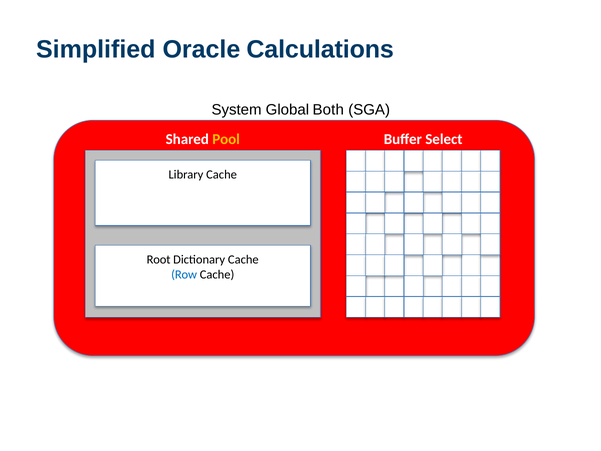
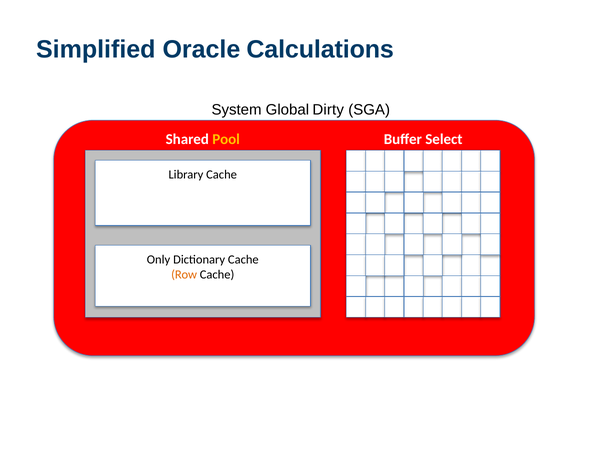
Both: Both -> Dirty
Root: Root -> Only
Row colour: blue -> orange
